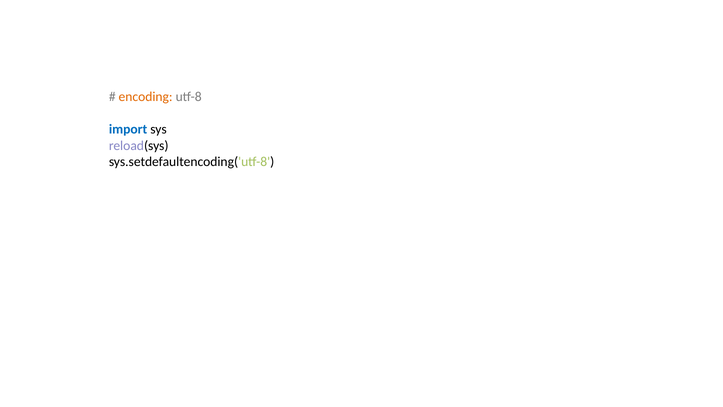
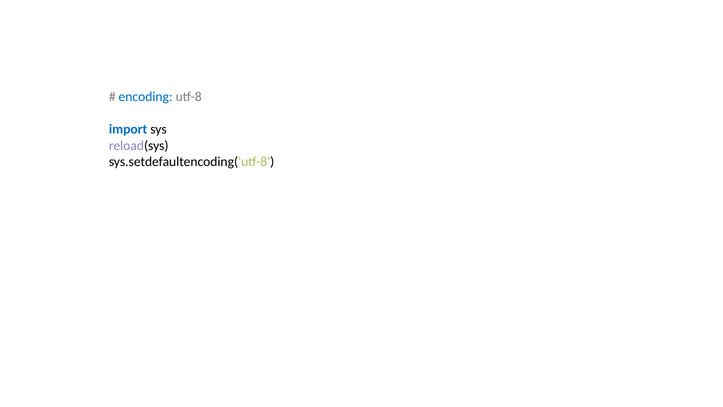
encoding colour: orange -> blue
